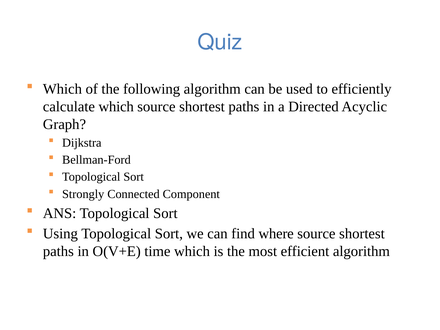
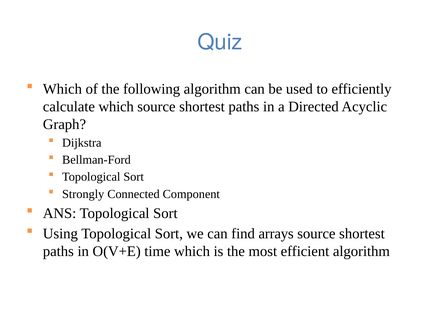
where: where -> arrays
